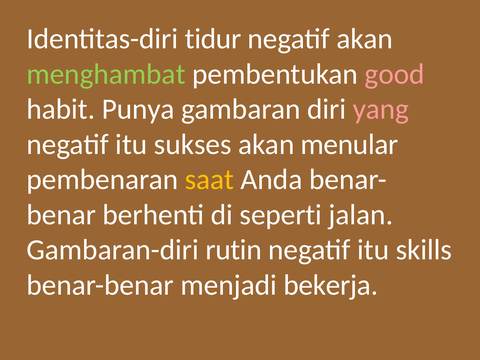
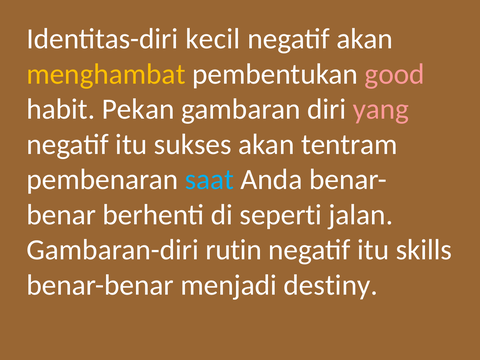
tidur: tidur -> kecil
menghambat colour: light green -> yellow
Punya: Punya -> Pekan
menular: menular -> tentram
saat colour: yellow -> light blue
bekerja: bekerja -> destiny
